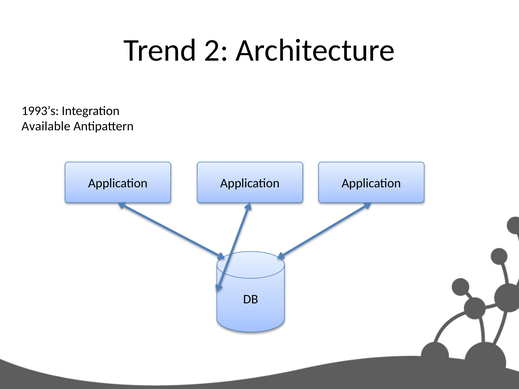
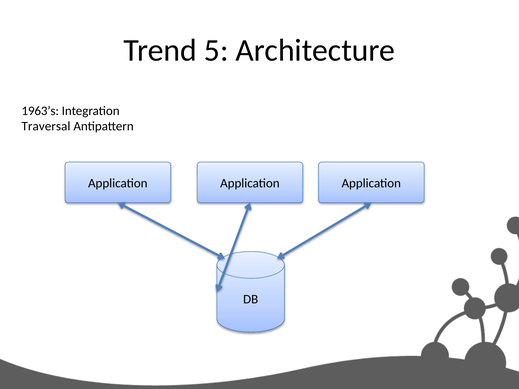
2: 2 -> 5
1993’s: 1993’s -> 1963’s
Available: Available -> Traversal
